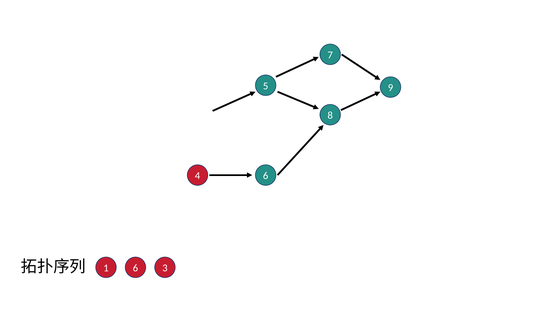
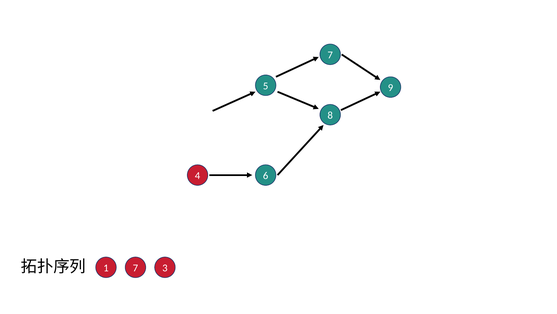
1 6: 6 -> 7
